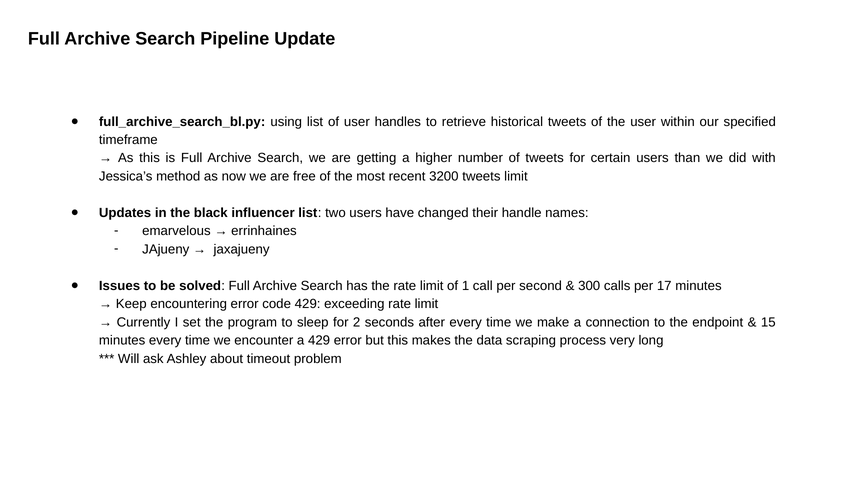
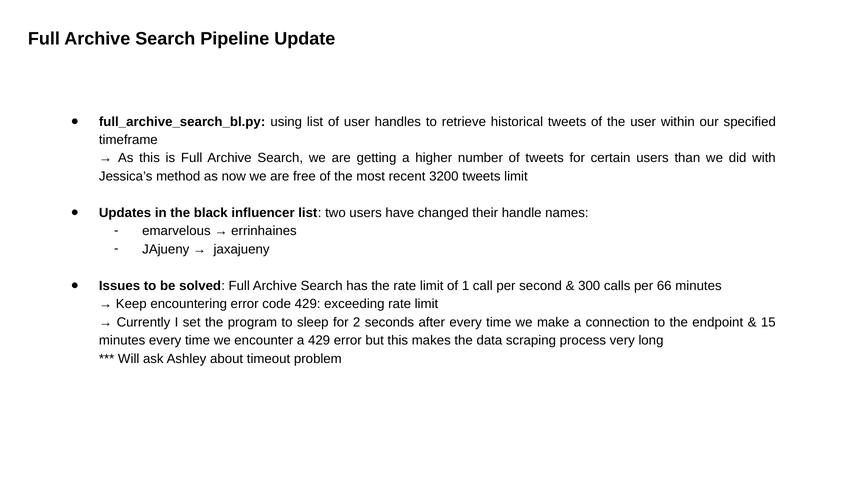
17: 17 -> 66
